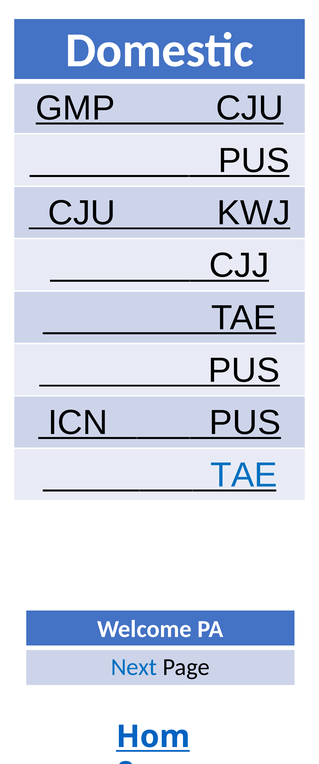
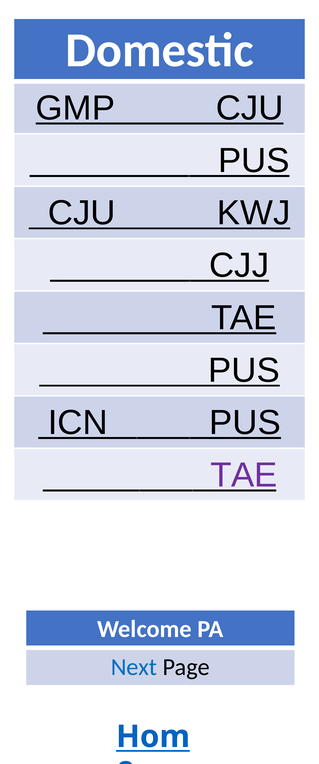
TAE at (244, 475) colour: blue -> purple
